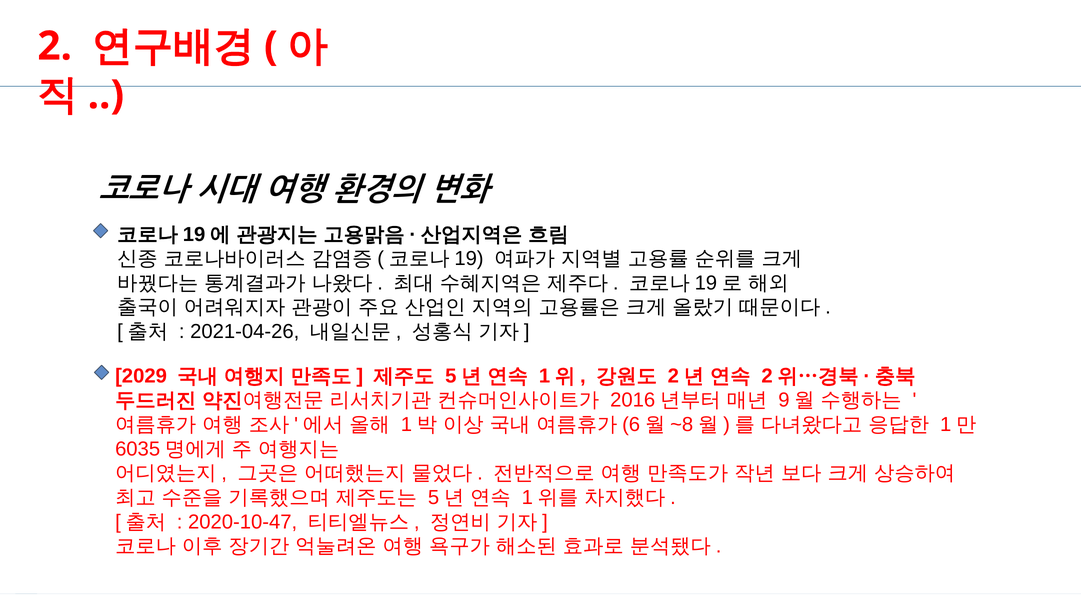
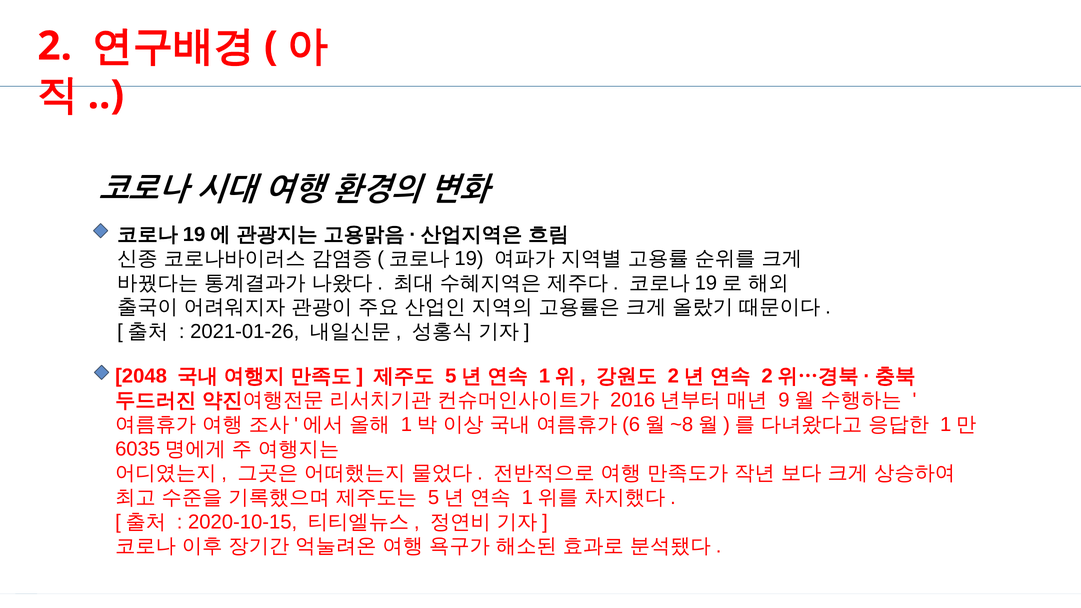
2021-04-26: 2021-04-26 -> 2021-01-26
2029: 2029 -> 2048
2020-10-47: 2020-10-47 -> 2020-10-15
